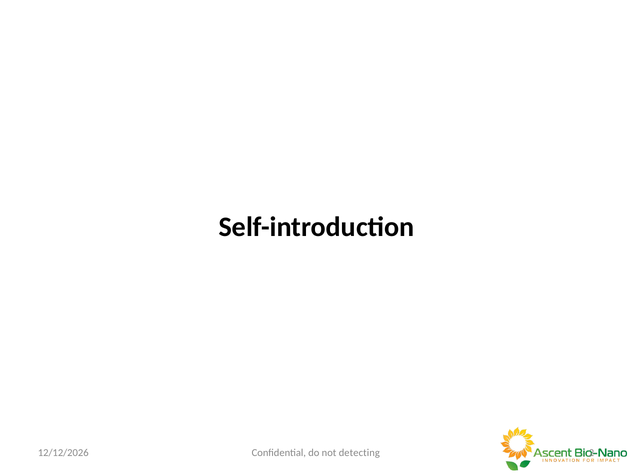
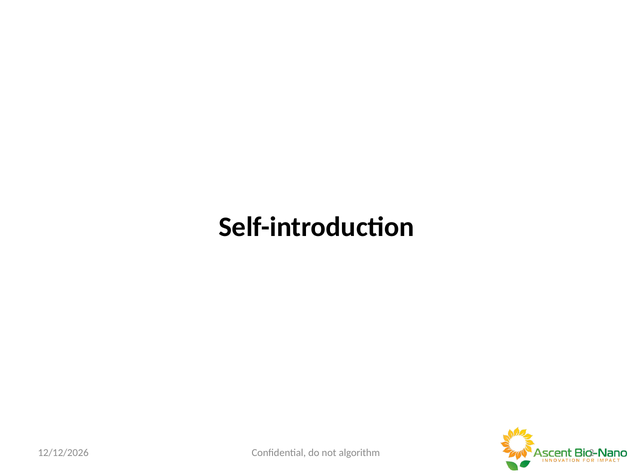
detecting: detecting -> algorithm
